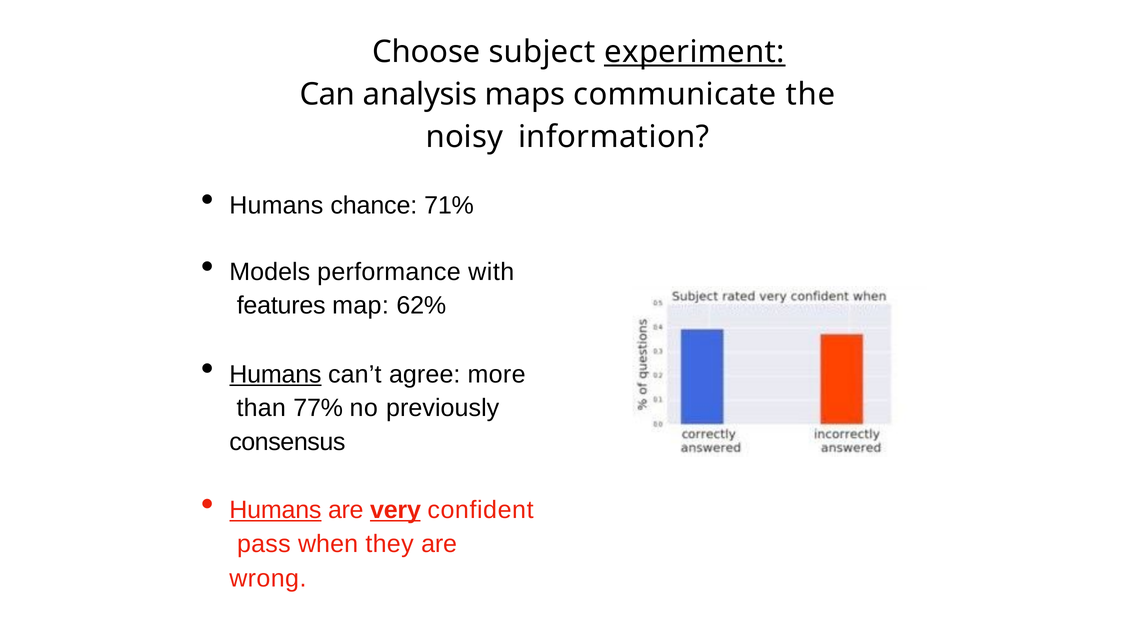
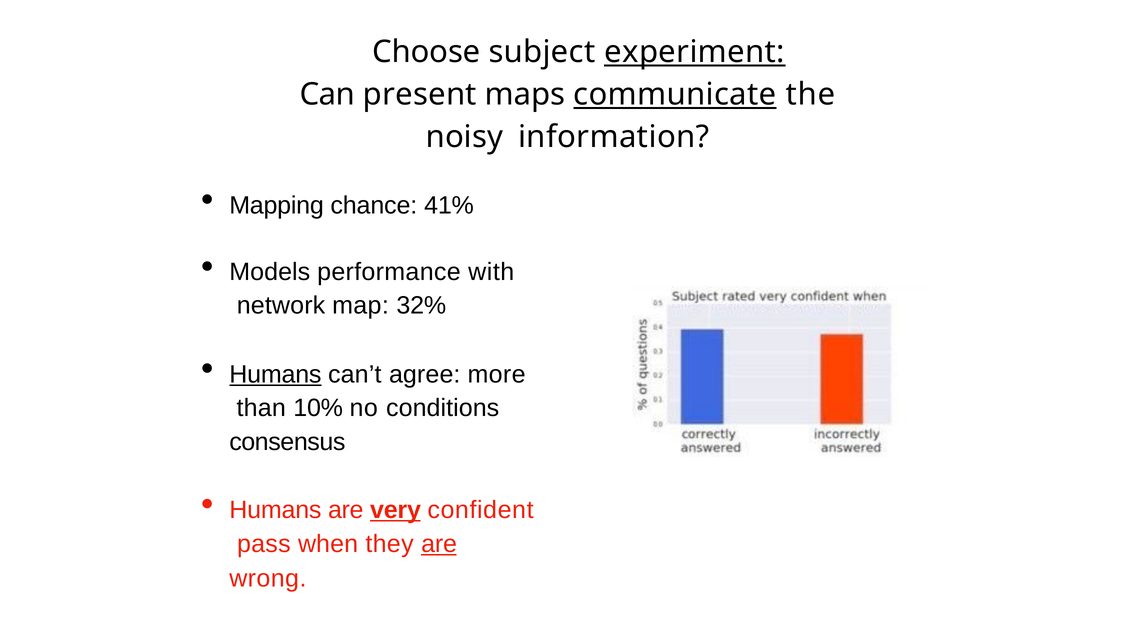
analysis: analysis -> present
communicate underline: none -> present
Humans at (276, 205): Humans -> Mapping
71%: 71% -> 41%
features: features -> network
62%: 62% -> 32%
77%: 77% -> 10%
previously: previously -> conditions
Humans at (275, 510) underline: present -> none
are at (439, 544) underline: none -> present
